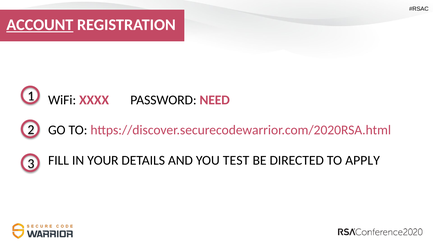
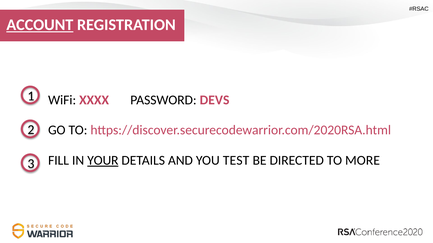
NEED: NEED -> DEVS
YOUR underline: none -> present
APPLY: APPLY -> MORE
